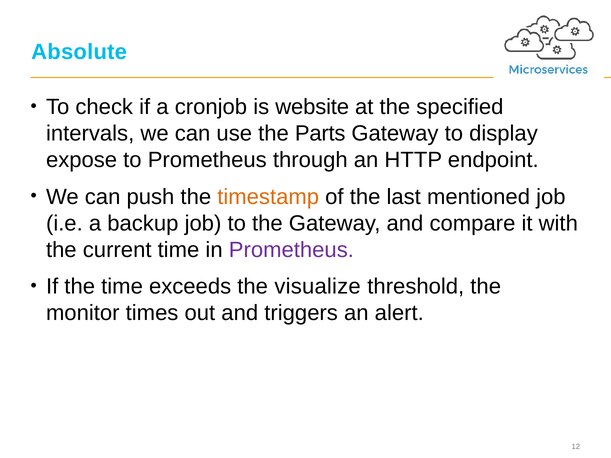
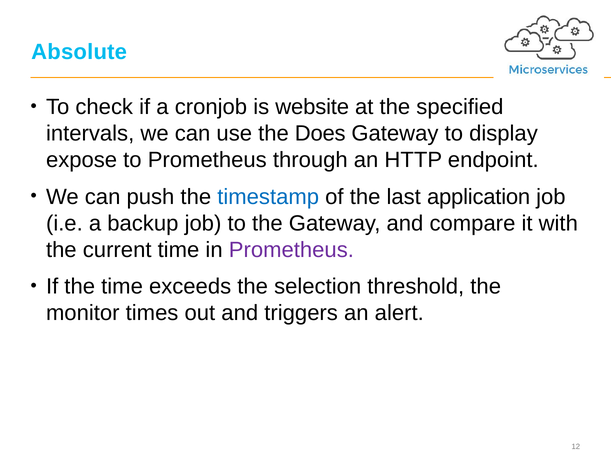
Parts: Parts -> Does
timestamp colour: orange -> blue
mentioned: mentioned -> application
visualize: visualize -> selection
